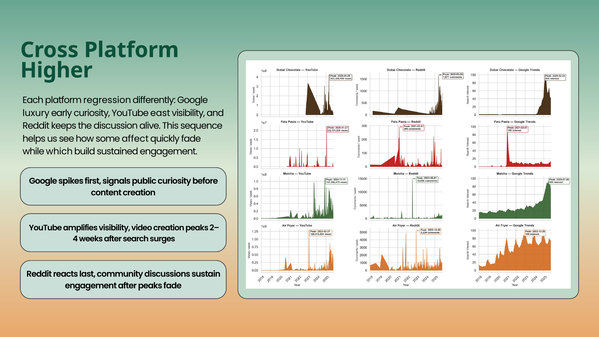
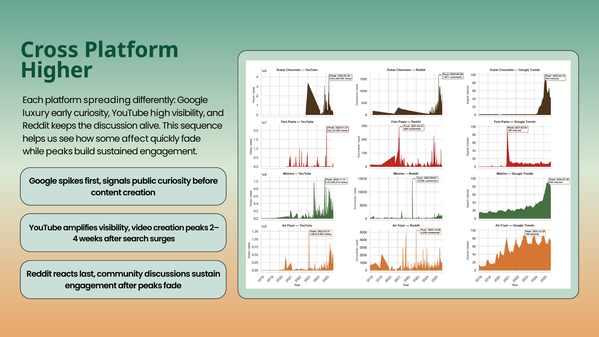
regression: regression -> spreading
east: east -> high
while which: which -> peaks
